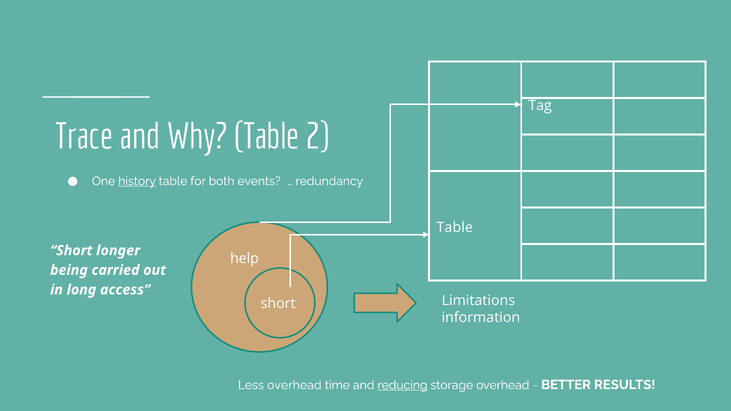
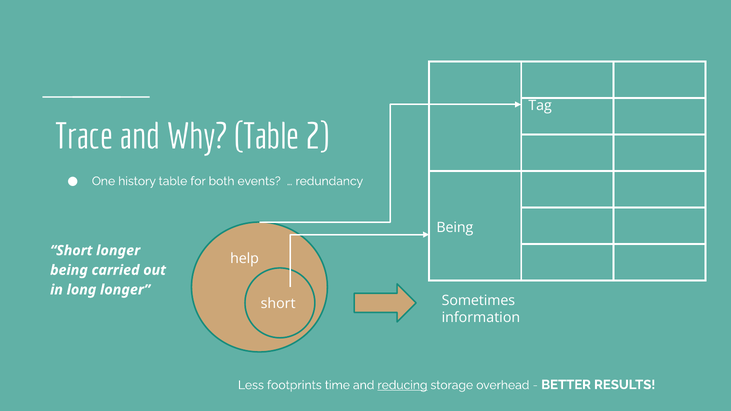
history underline: present -> none
Table at (455, 228): Table -> Being
long access: access -> longer
Limitations: Limitations -> Sometimes
Less overhead: overhead -> footprints
